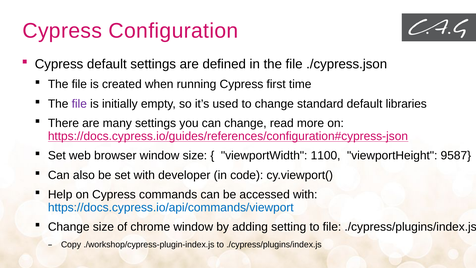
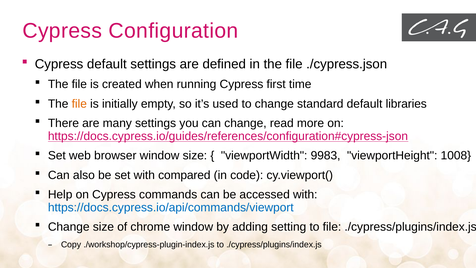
file at (79, 104) colour: purple -> orange
1100: 1100 -> 9983
9587: 9587 -> 1008
developer: developer -> compared
